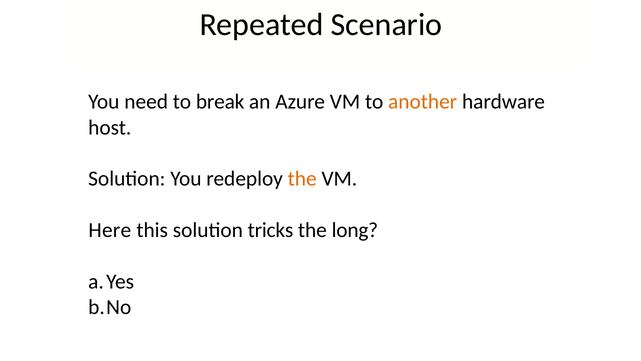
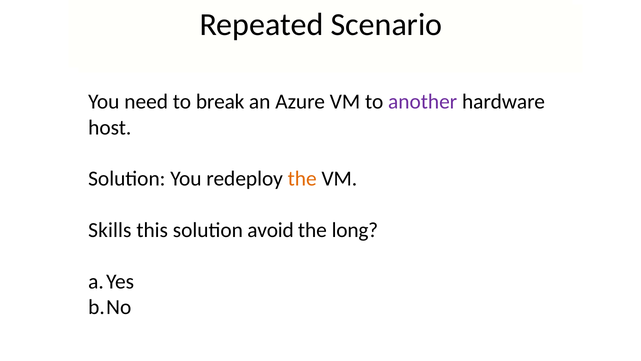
another colour: orange -> purple
Here: Here -> Skills
tricks: tricks -> avoid
